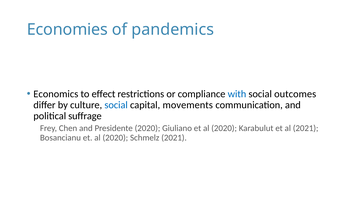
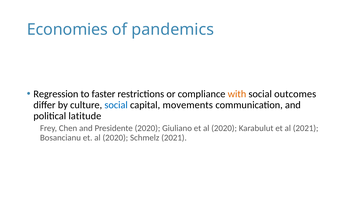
Economics: Economics -> Regression
effect: effect -> faster
with colour: blue -> orange
suffrage: suffrage -> latitude
